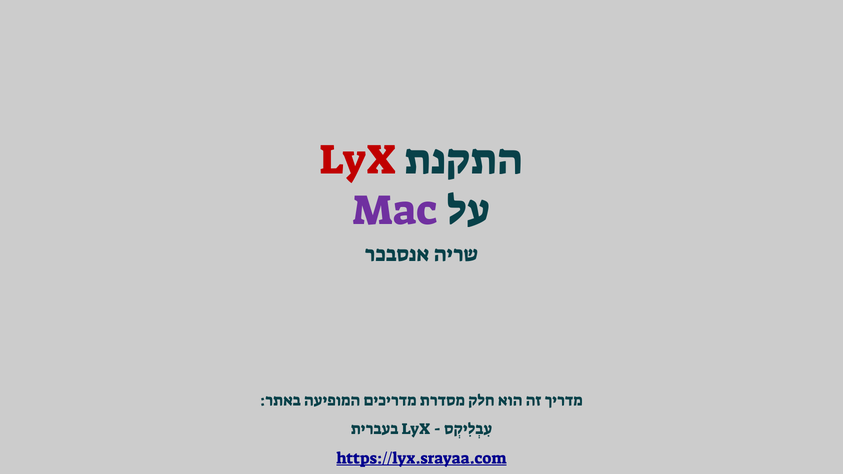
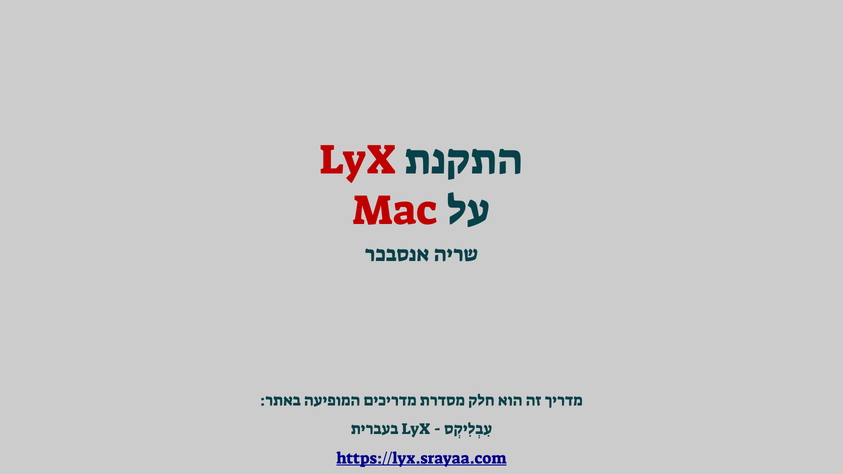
Mac colour: purple -> red
